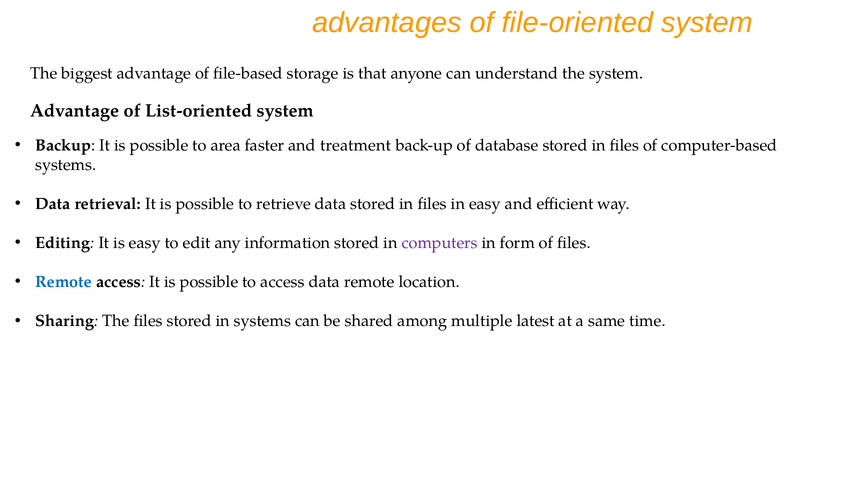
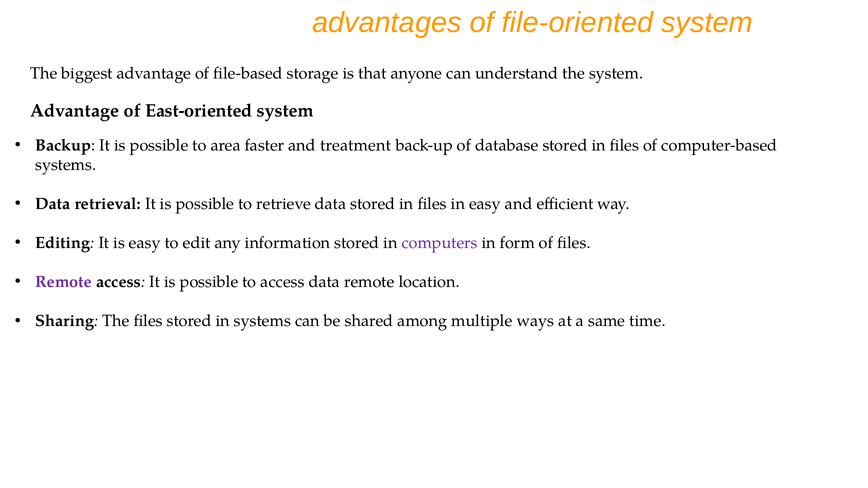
List-oriented: List-oriented -> East-oriented
Remote at (64, 282) colour: blue -> purple
latest: latest -> ways
